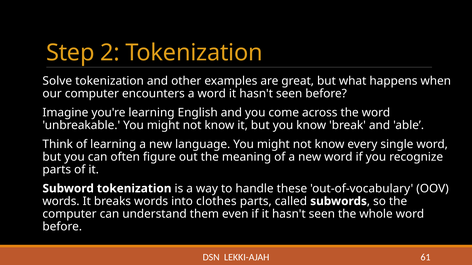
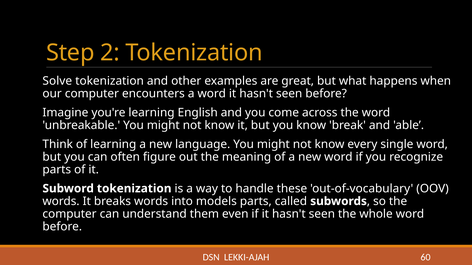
clothes: clothes -> models
61: 61 -> 60
